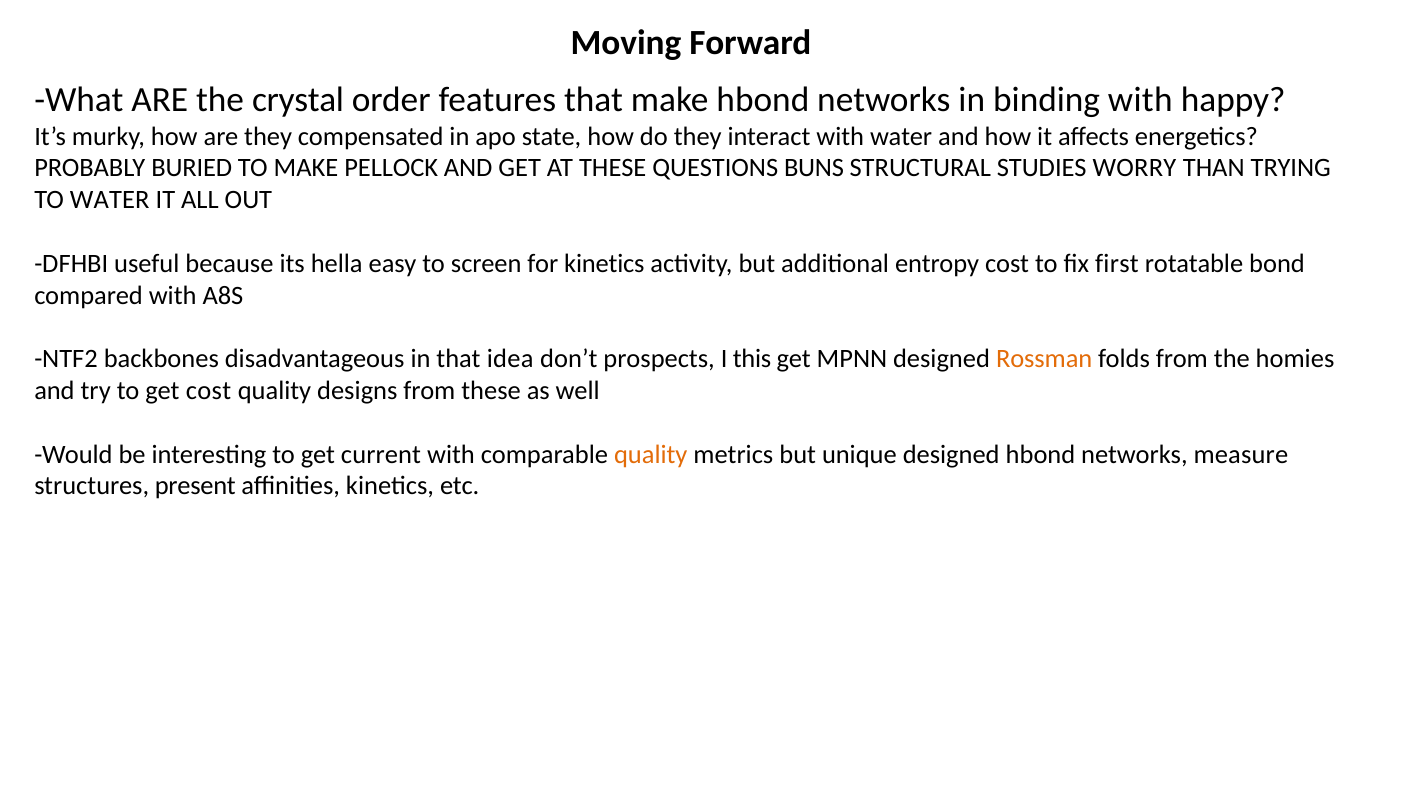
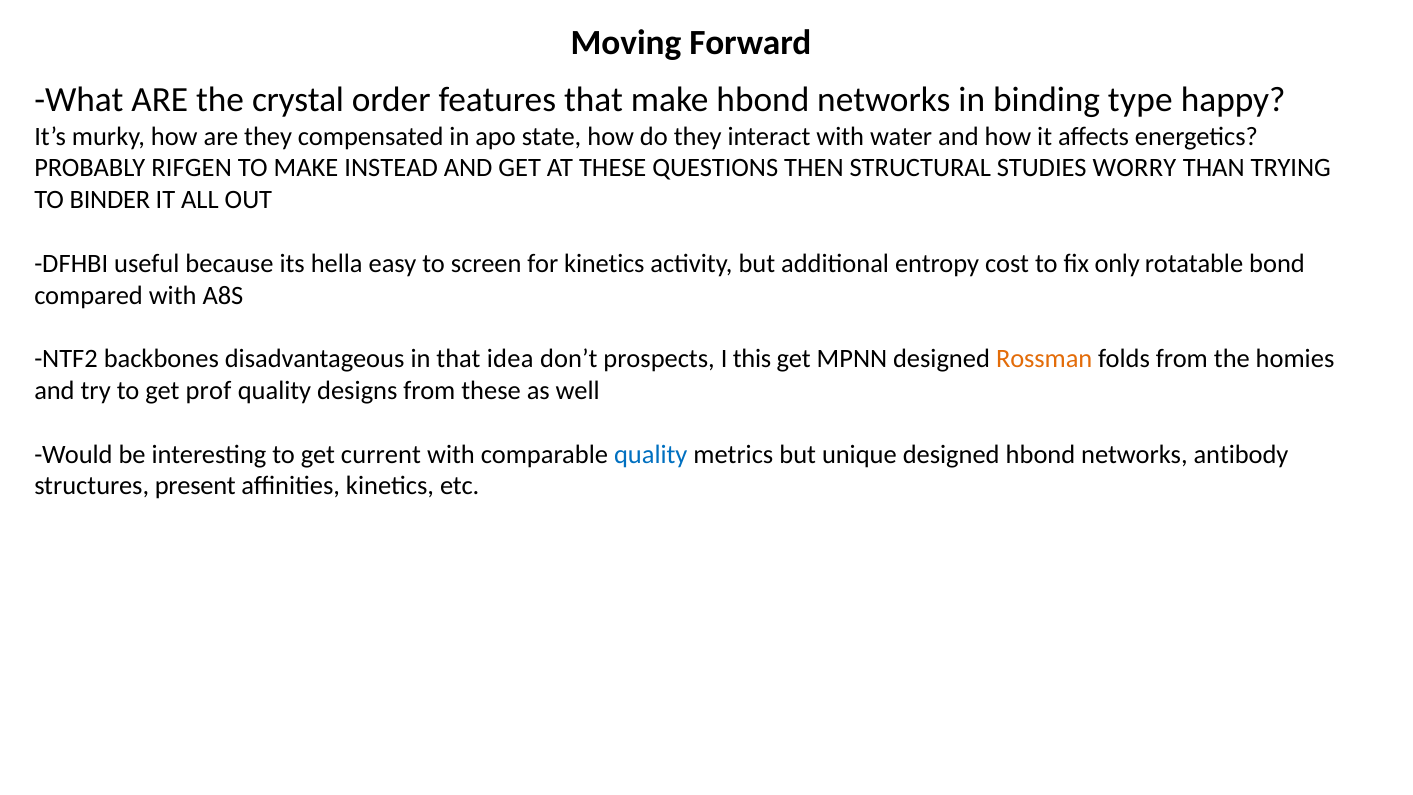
binding with: with -> type
BURIED: BURIED -> RIFGEN
PELLOCK: PELLOCK -> INSTEAD
BUNS: BUNS -> THEN
TO WATER: WATER -> BINDER
first: first -> only
get cost: cost -> prof
quality at (651, 454) colour: orange -> blue
measure: measure -> antibody
